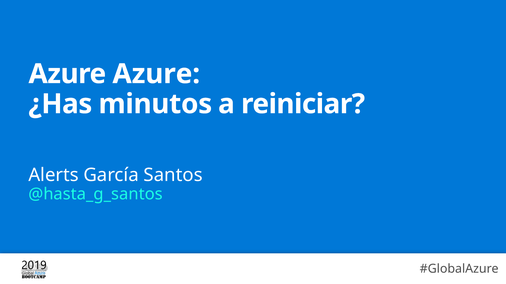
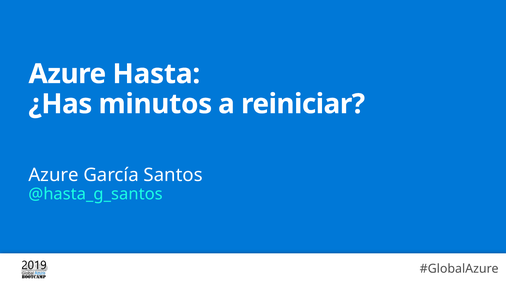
Azure Azure: Azure -> Hasta
Alerts at (54, 175): Alerts -> Azure
